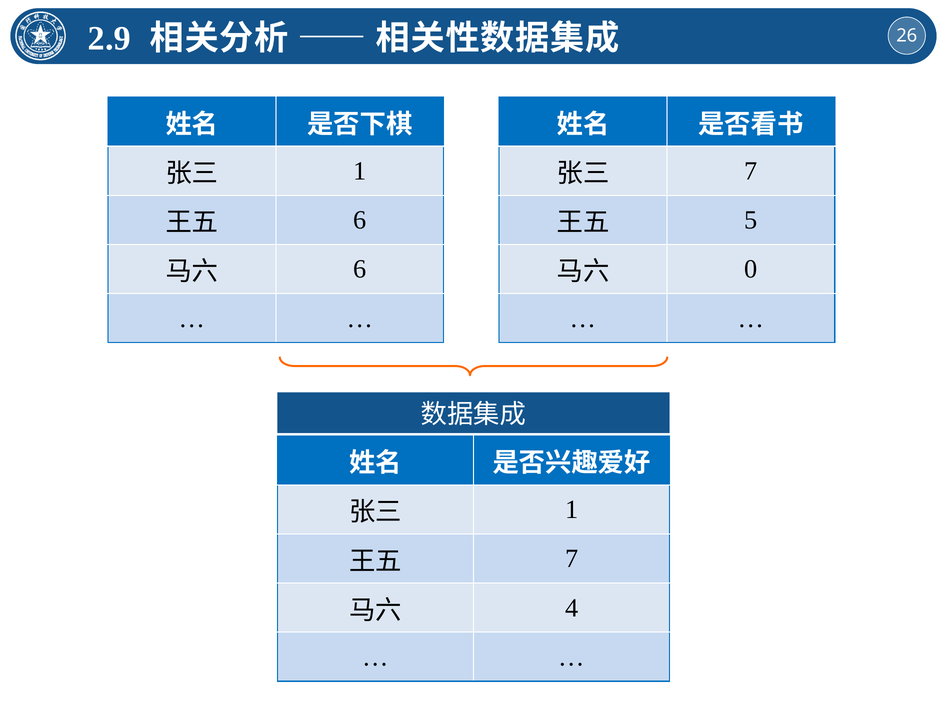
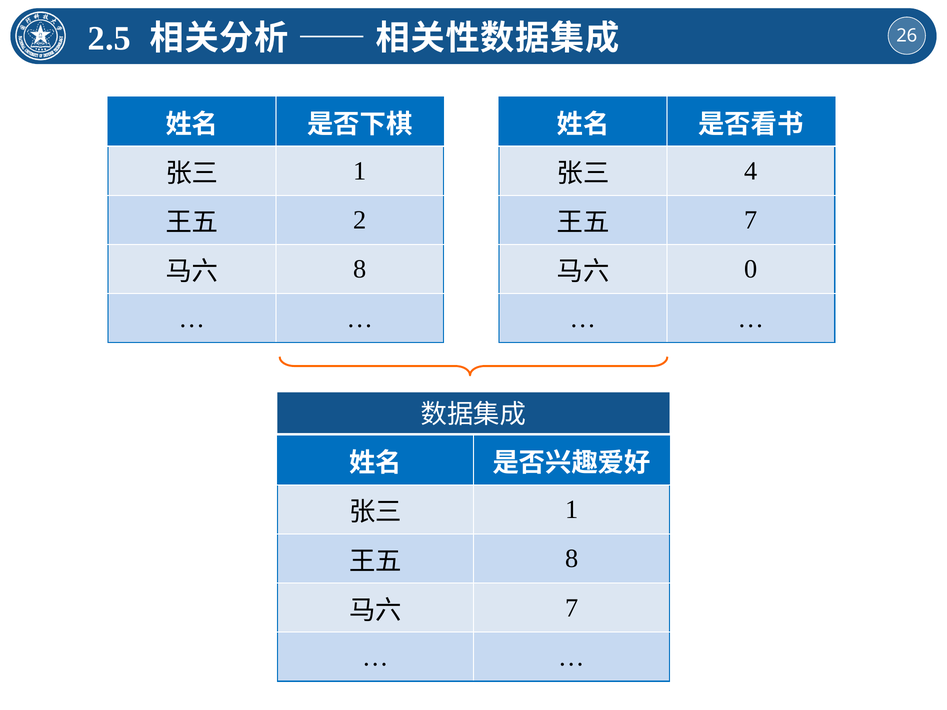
2.9: 2.9 -> 2.5
7 at (751, 171): 7 -> 4
6 at (360, 220): 6 -> 2
5 at (751, 220): 5 -> 7
6 at (360, 269): 6 -> 8
7 at (572, 559): 7 -> 8
4 at (572, 608): 4 -> 7
